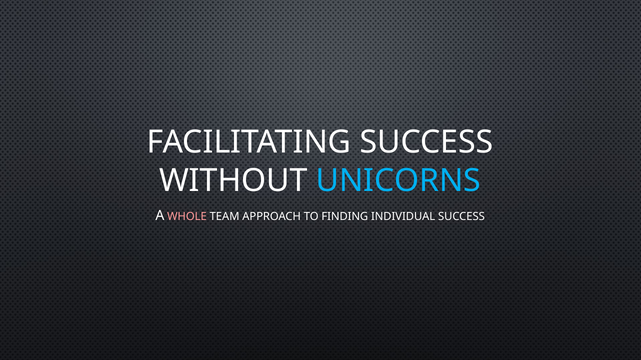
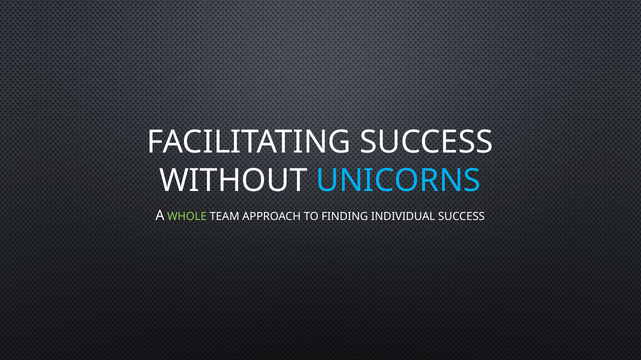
WHOLE colour: pink -> light green
